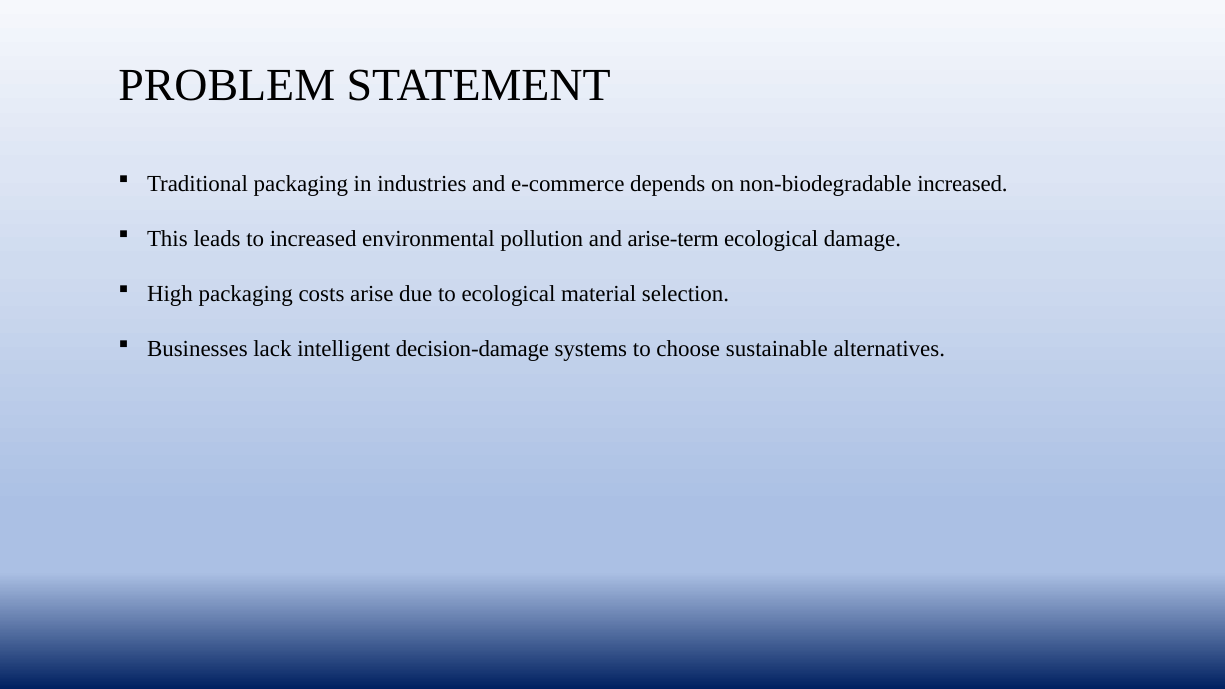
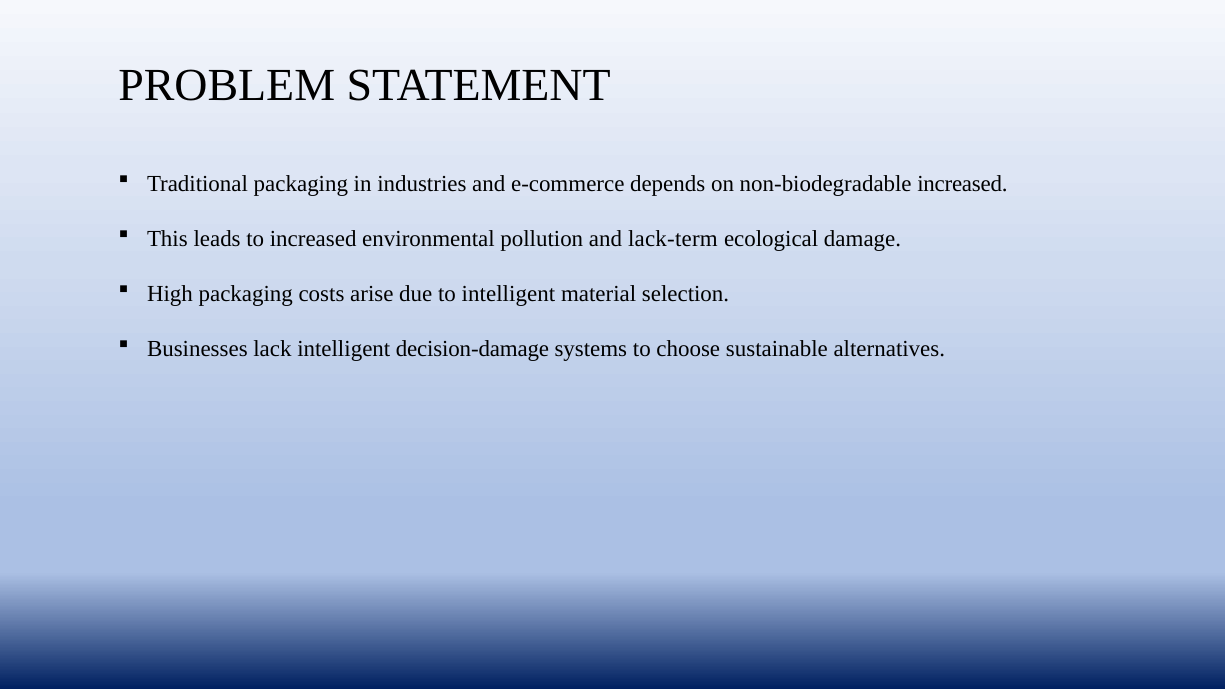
arise-term: arise-term -> lack-term
to ecological: ecological -> intelligent
